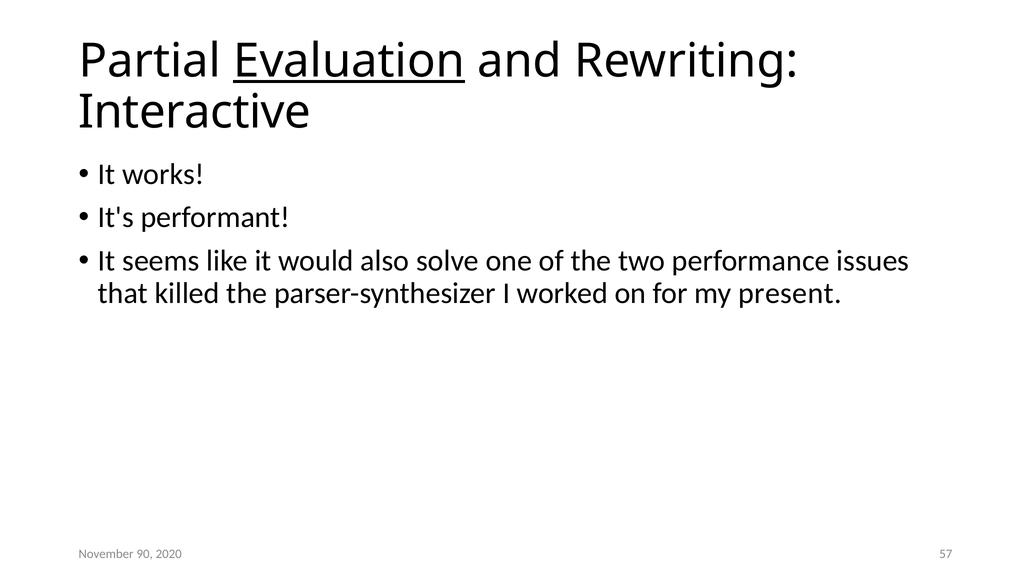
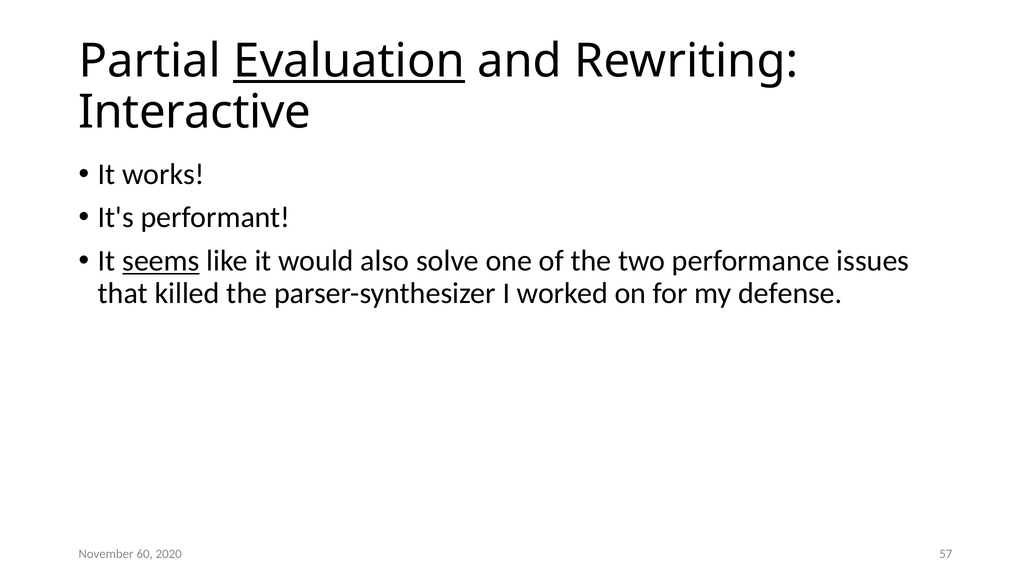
seems underline: none -> present
present: present -> defense
90: 90 -> 60
